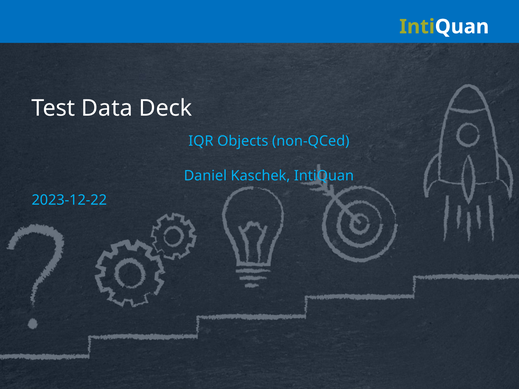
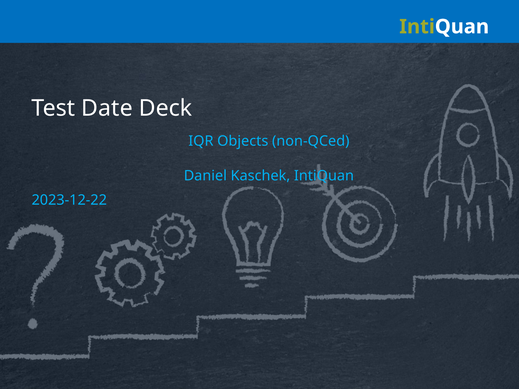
Data: Data -> Date
